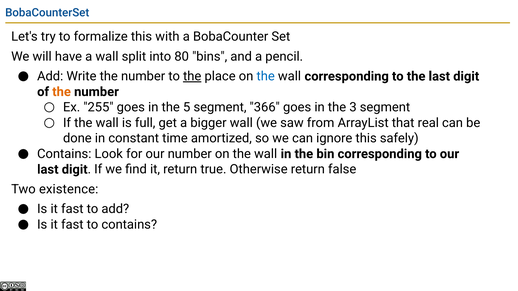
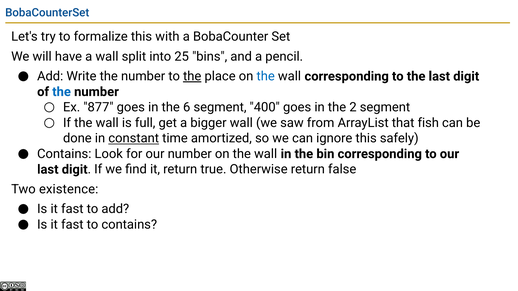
80: 80 -> 25
the at (62, 92) colour: orange -> blue
255: 255 -> 877
5: 5 -> 6
366: 366 -> 400
3: 3 -> 2
real: real -> fish
constant underline: none -> present
